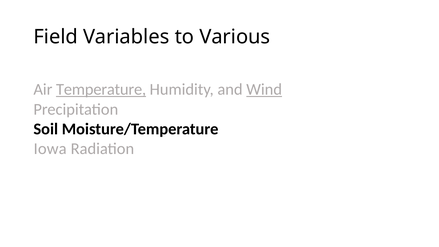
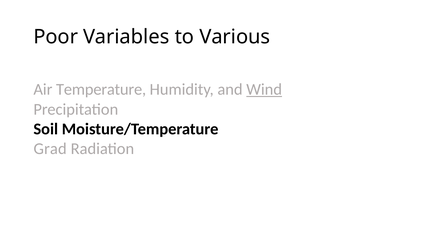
Field: Field -> Poor
Temperature underline: present -> none
Iowa: Iowa -> Grad
